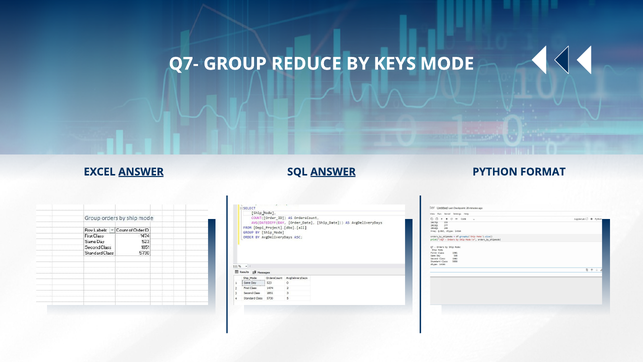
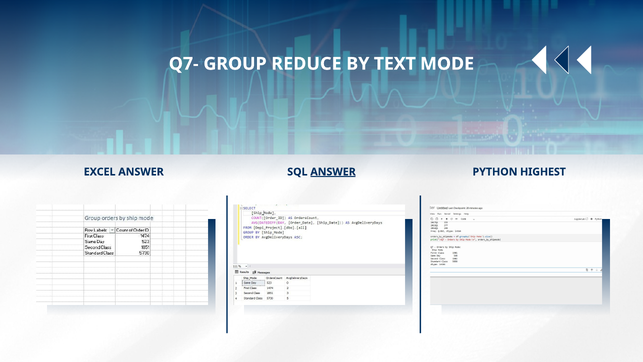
KEYS: KEYS -> TEXT
ANSWER at (141, 172) underline: present -> none
FORMAT: FORMAT -> HIGHEST
